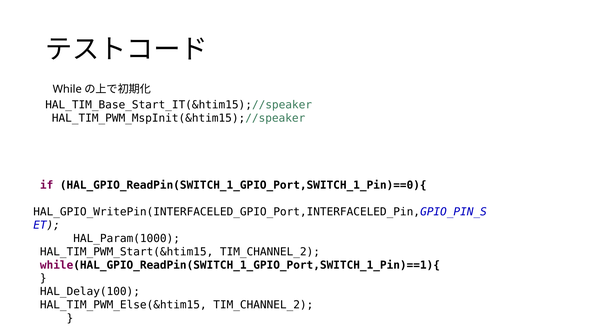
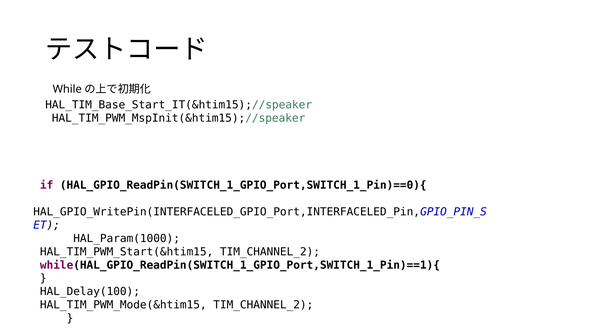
HAL_TIM_PWM_Else(&htim15: HAL_TIM_PWM_Else(&htim15 -> HAL_TIM_PWM_Mode(&htim15
